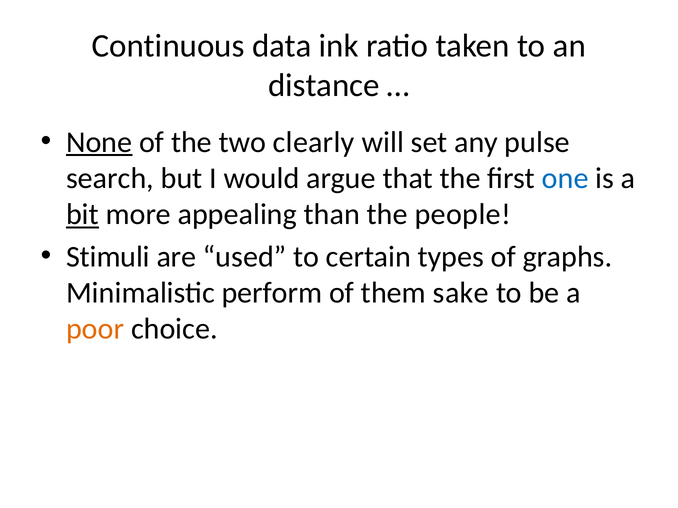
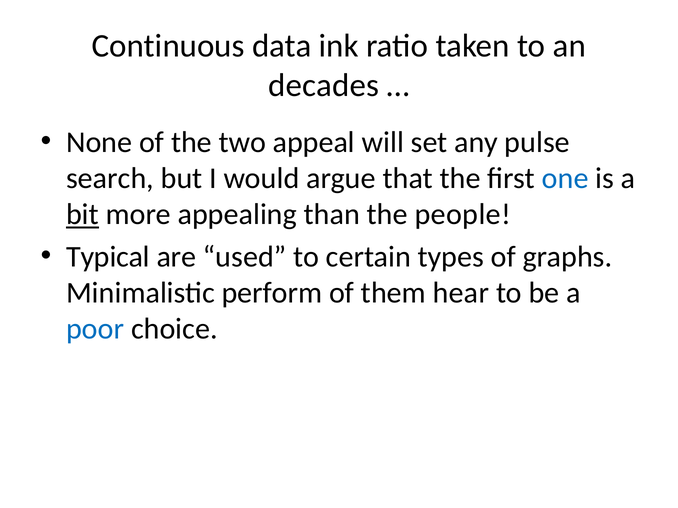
distance: distance -> decades
None underline: present -> none
clearly: clearly -> appeal
Stimuli: Stimuli -> Typical
sake: sake -> hear
poor colour: orange -> blue
